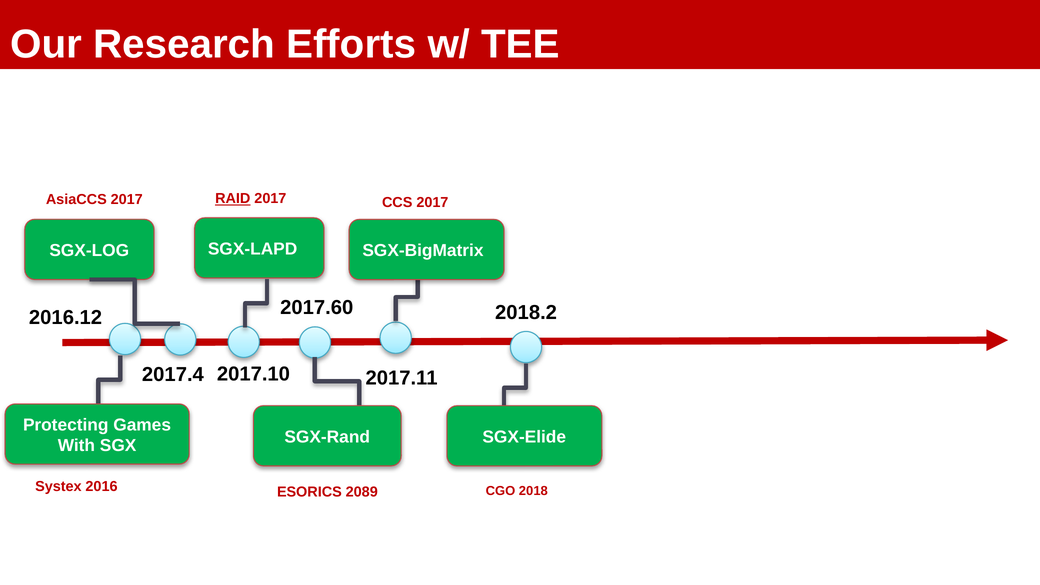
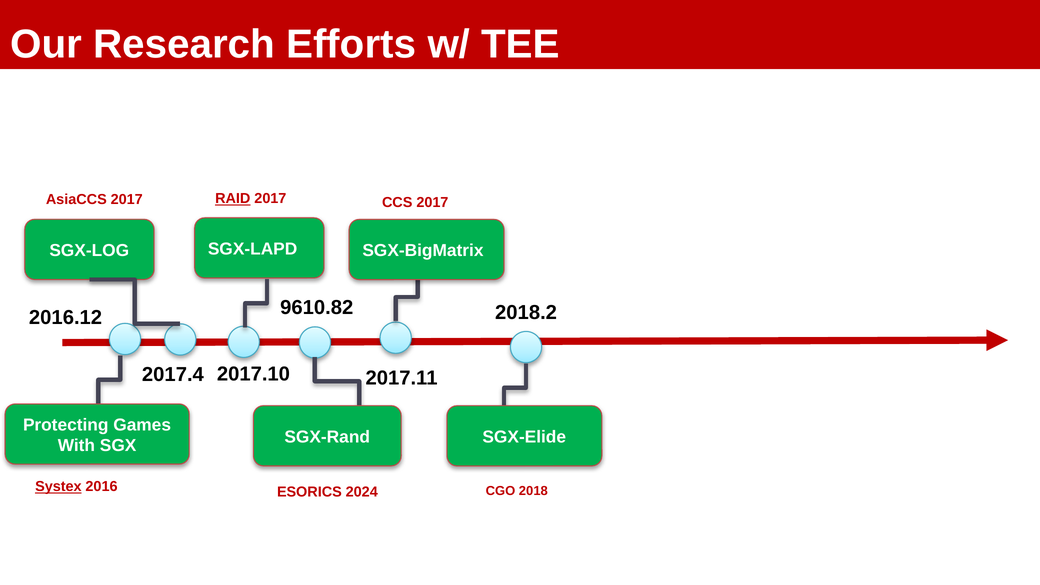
2017.60: 2017.60 -> 9610.82
Systex underline: none -> present
2089: 2089 -> 2024
